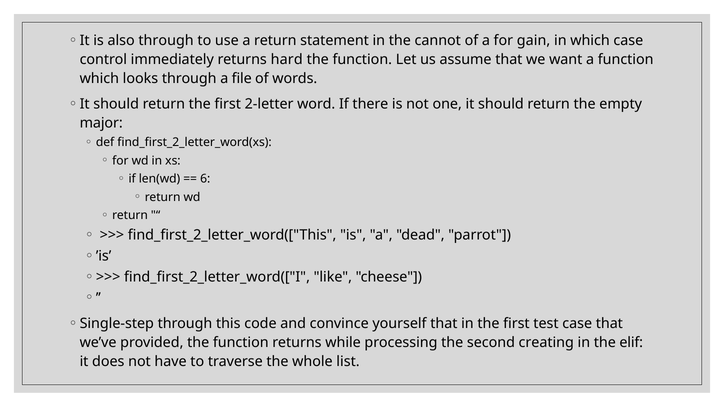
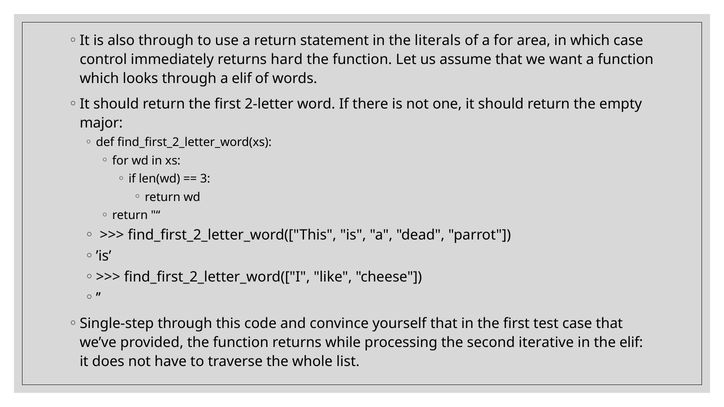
cannot: cannot -> literals
gain: gain -> area
a file: file -> elif
6: 6 -> 3
creating: creating -> iterative
